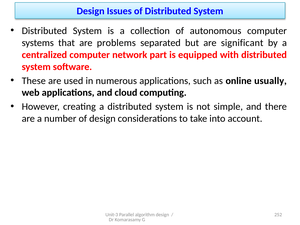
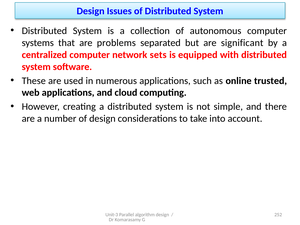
part: part -> sets
usually: usually -> trusted
